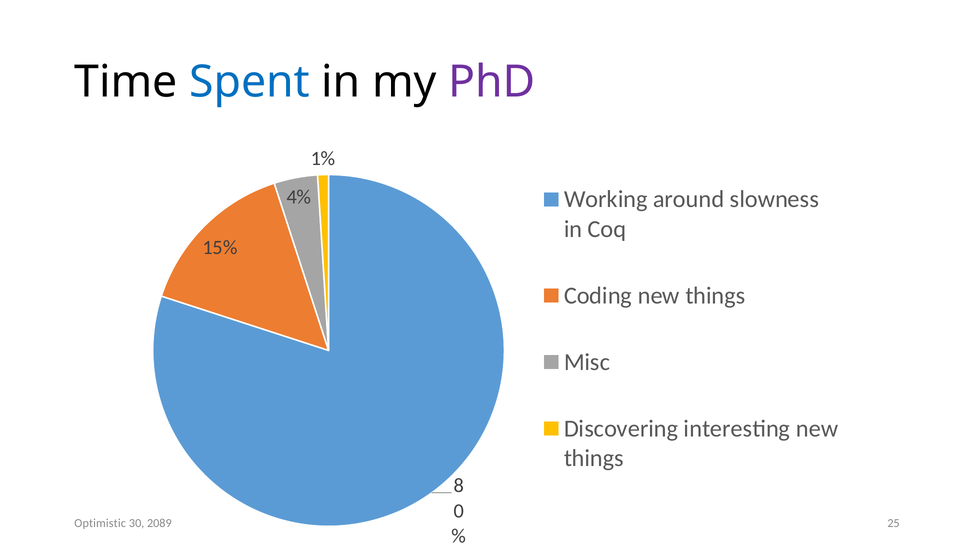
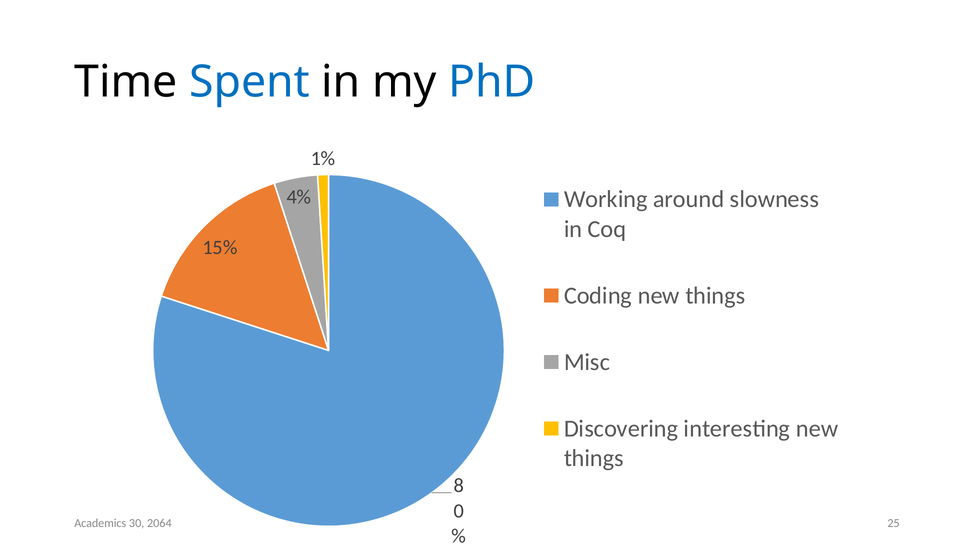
PhD colour: purple -> blue
Optimistic: Optimistic -> Academics
2089: 2089 -> 2064
